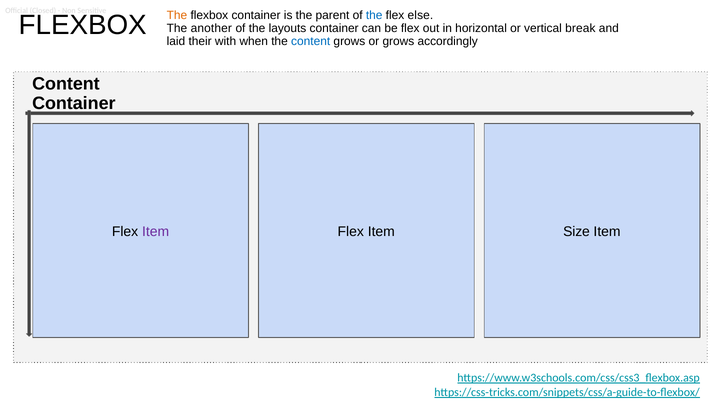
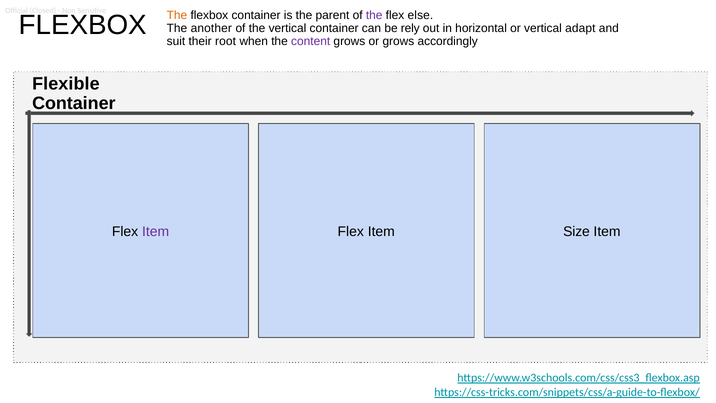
the at (374, 15) colour: blue -> purple
the layouts: layouts -> vertical
be flex: flex -> rely
break: break -> adapt
laid: laid -> suit
with: with -> root
content at (311, 41) colour: blue -> purple
Content at (66, 84): Content -> Flexible
